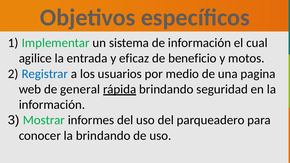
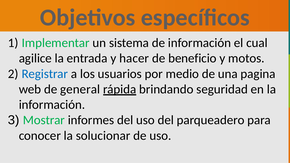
eficaz: eficaz -> hacer
la brindando: brindando -> solucionar
